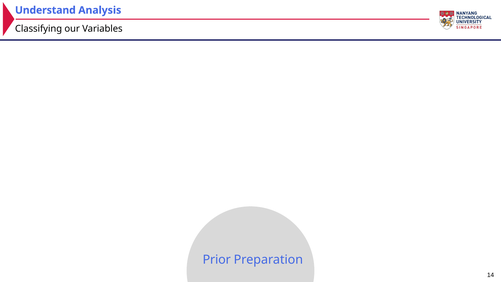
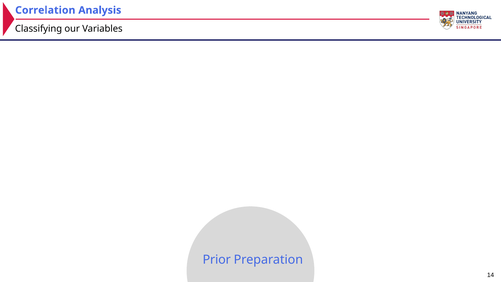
Understand: Understand -> Correlation
